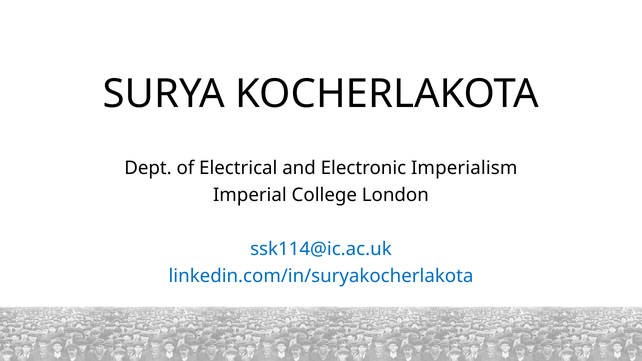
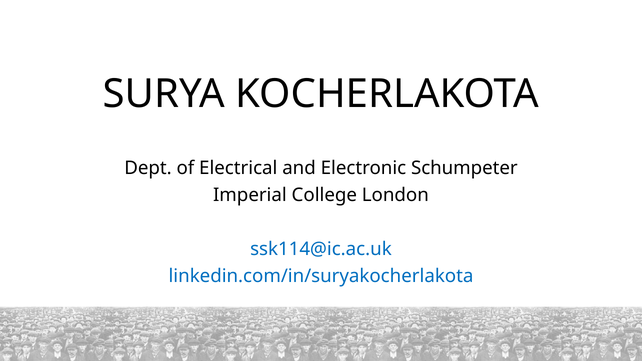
Imperialism: Imperialism -> Schumpeter
